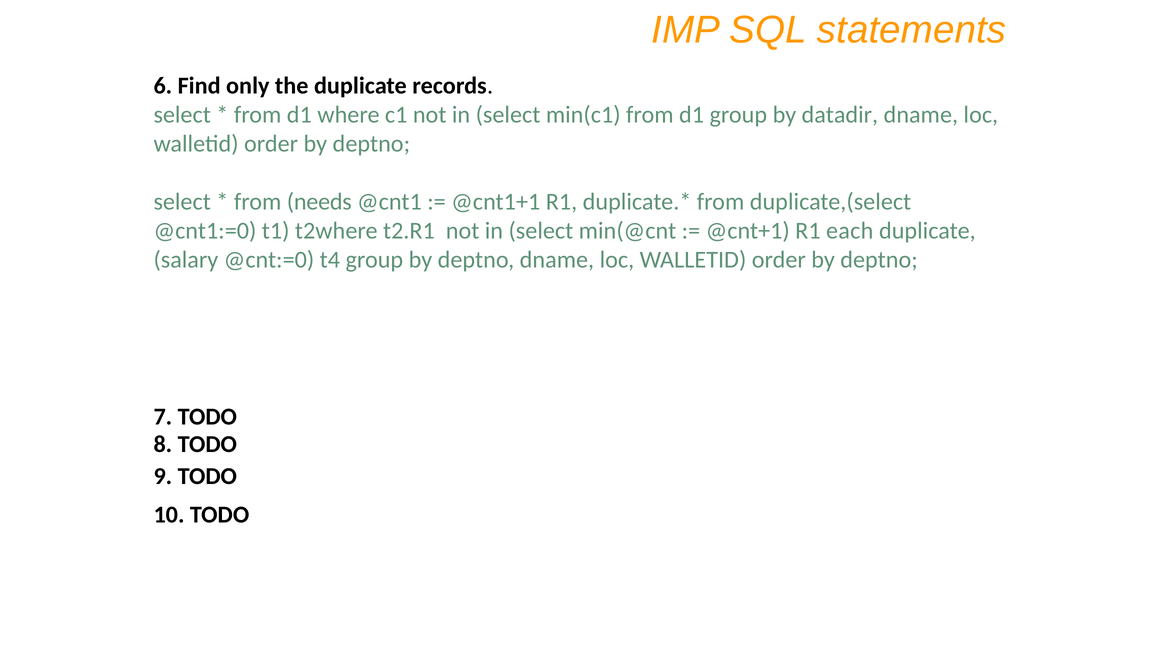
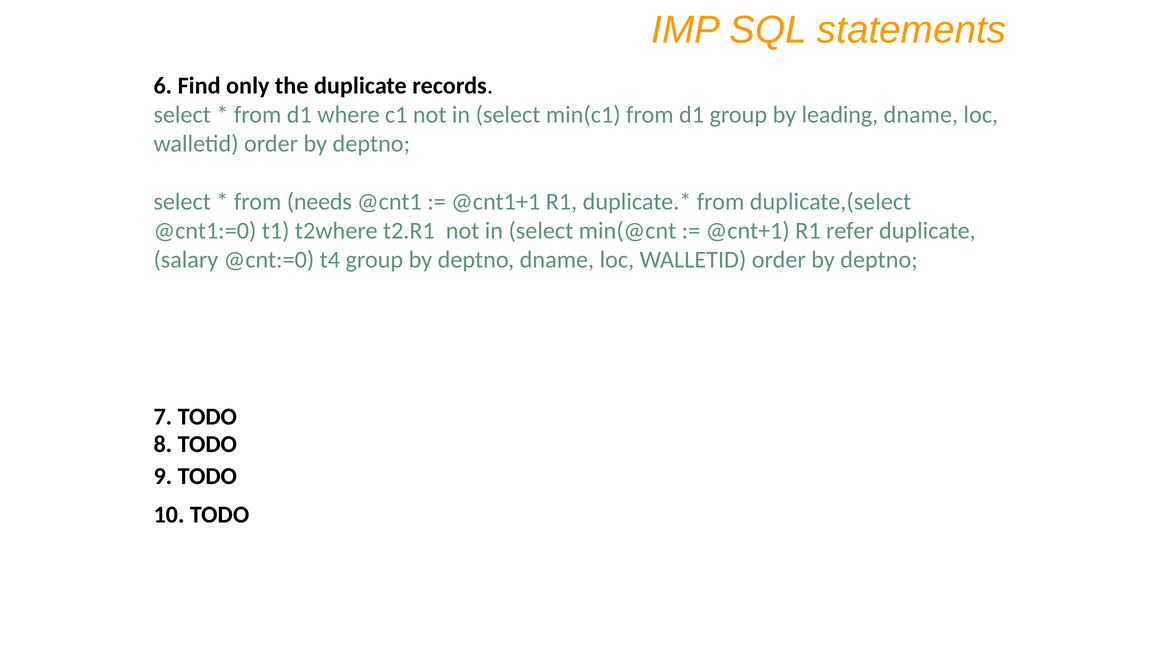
datadir: datadir -> leading
each: each -> refer
